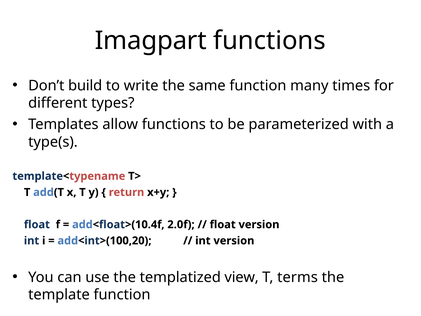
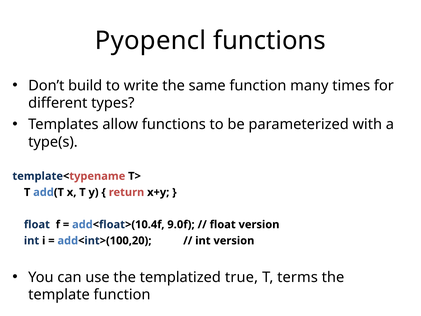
Imagpart: Imagpart -> Pyopencl
2.0f: 2.0f -> 9.0f
view: view -> true
